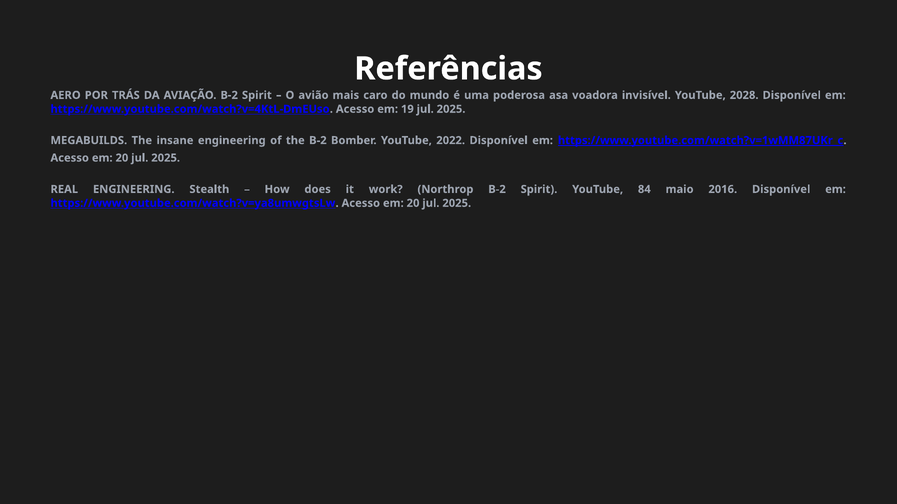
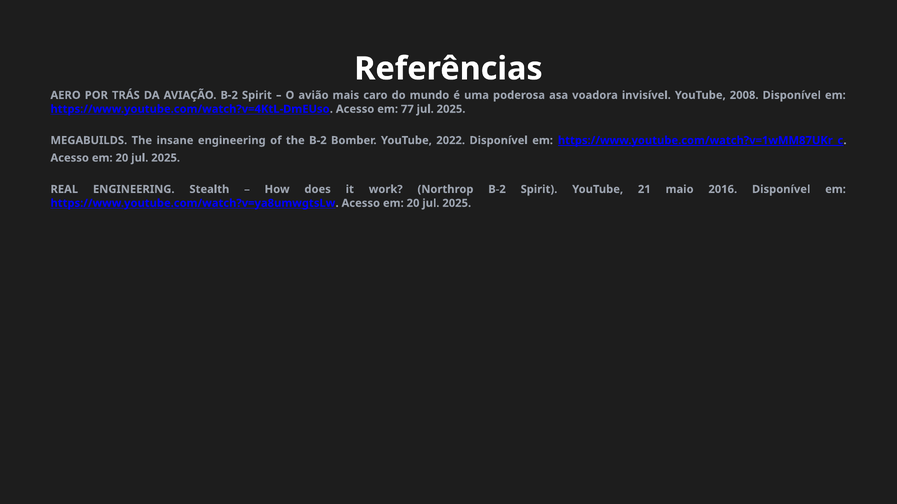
2028: 2028 -> 2008
19: 19 -> 77
84: 84 -> 21
